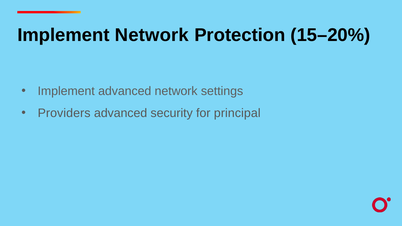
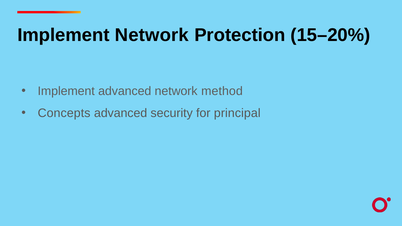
settings: settings -> method
Providers: Providers -> Concepts
